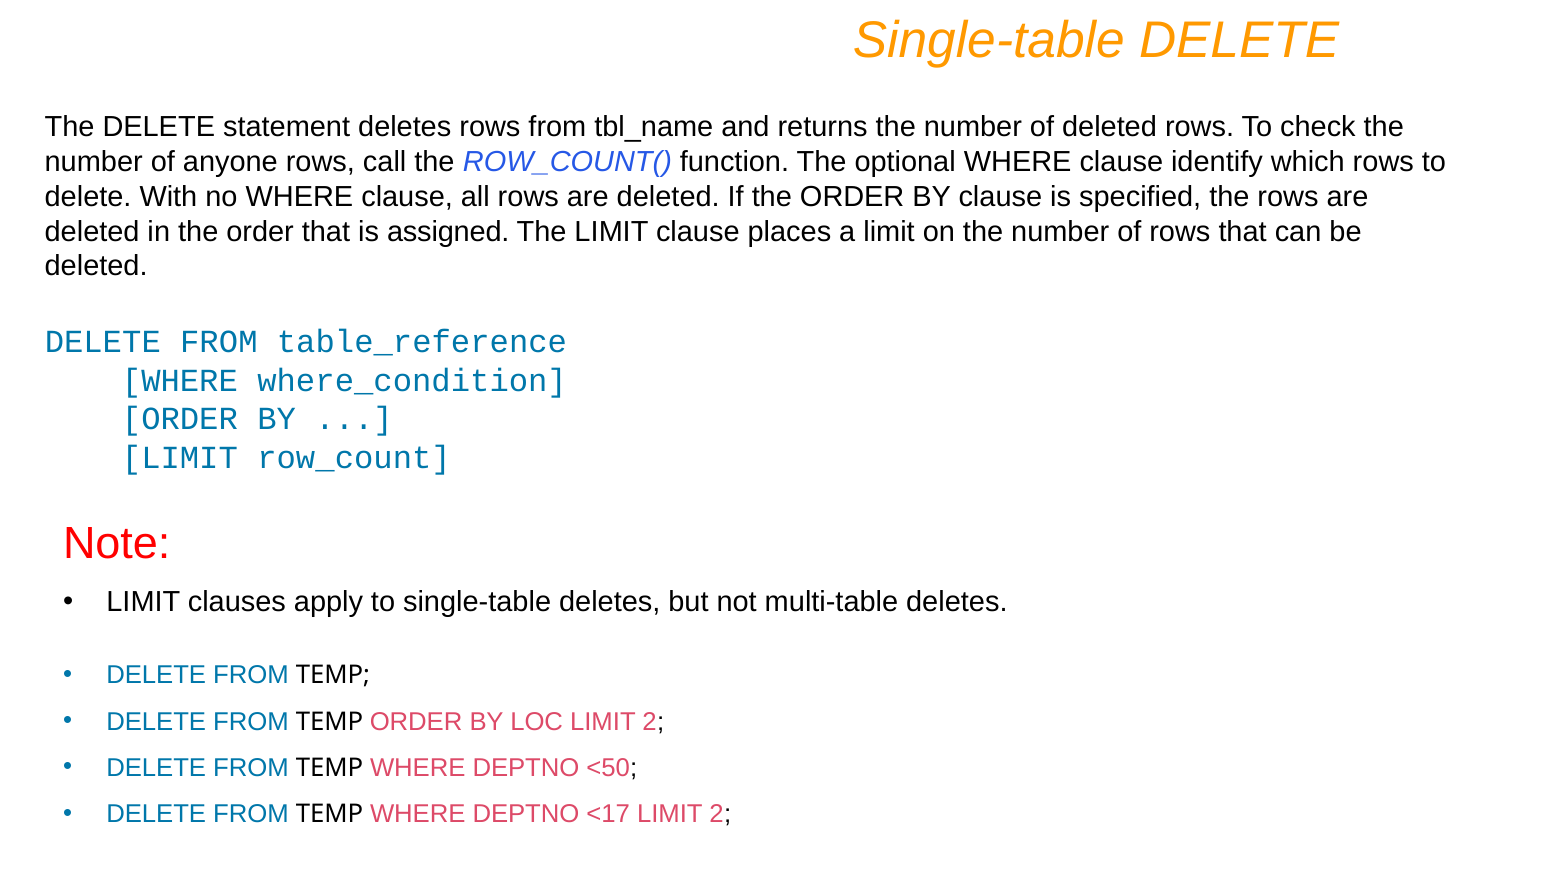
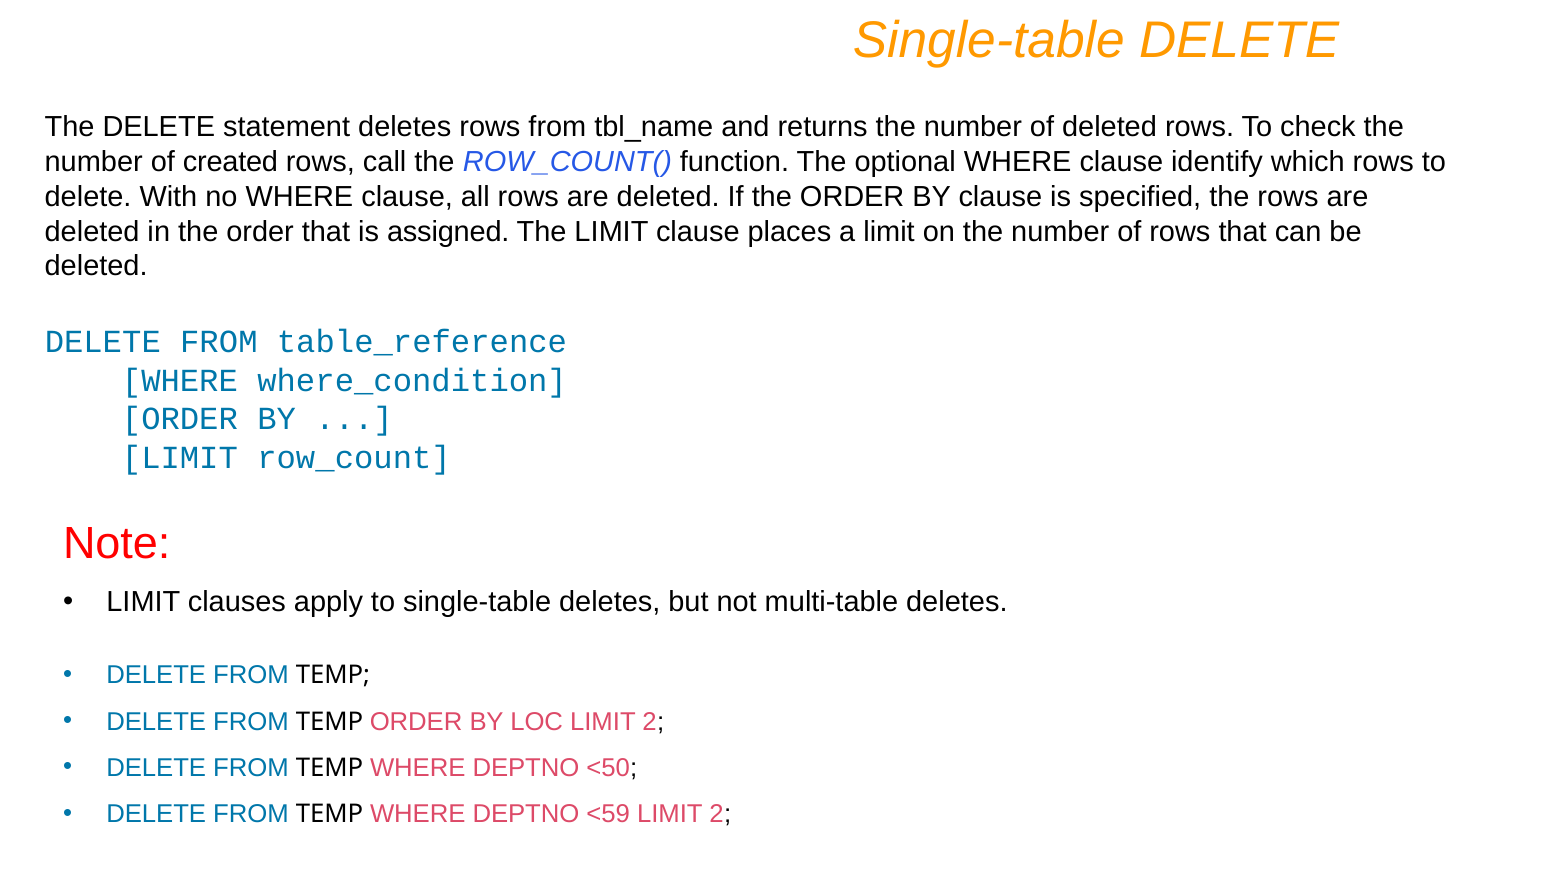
anyone: anyone -> created
<17: <17 -> <59
